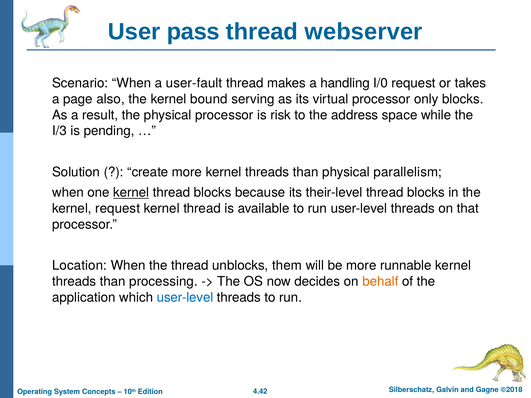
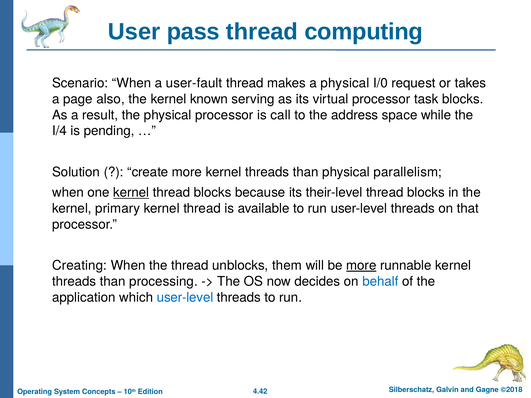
webserver: webserver -> computing
a handling: handling -> physical
bound: bound -> known
only: only -> task
risk: risk -> call
I/3: I/3 -> I/4
kernel request: request -> primary
Location: Location -> Creating
more at (361, 266) underline: none -> present
behalf colour: orange -> blue
